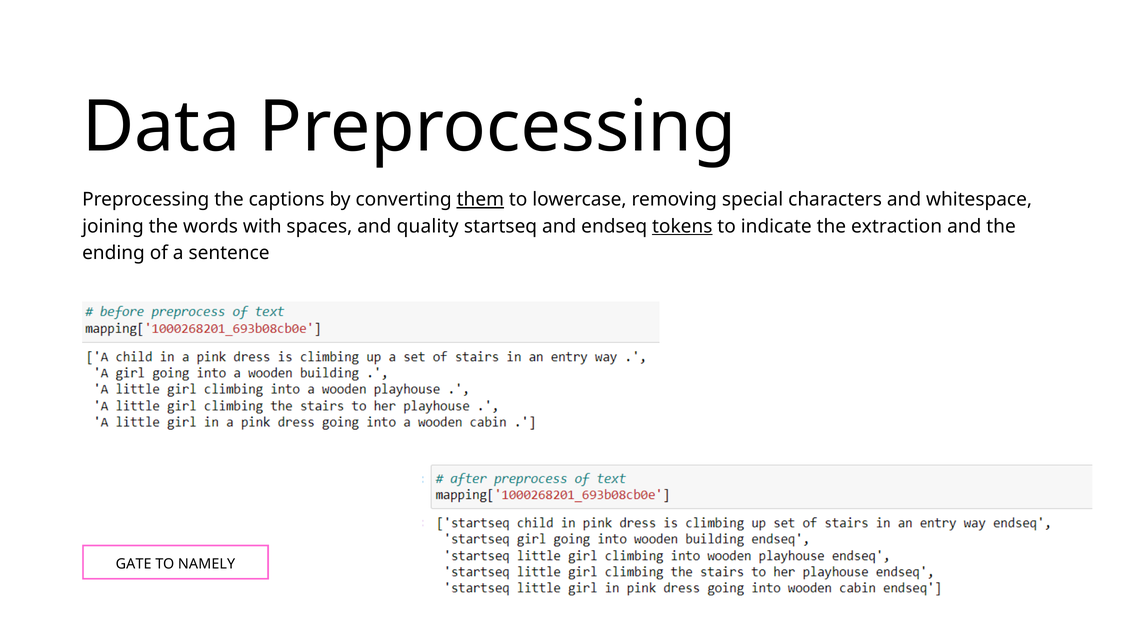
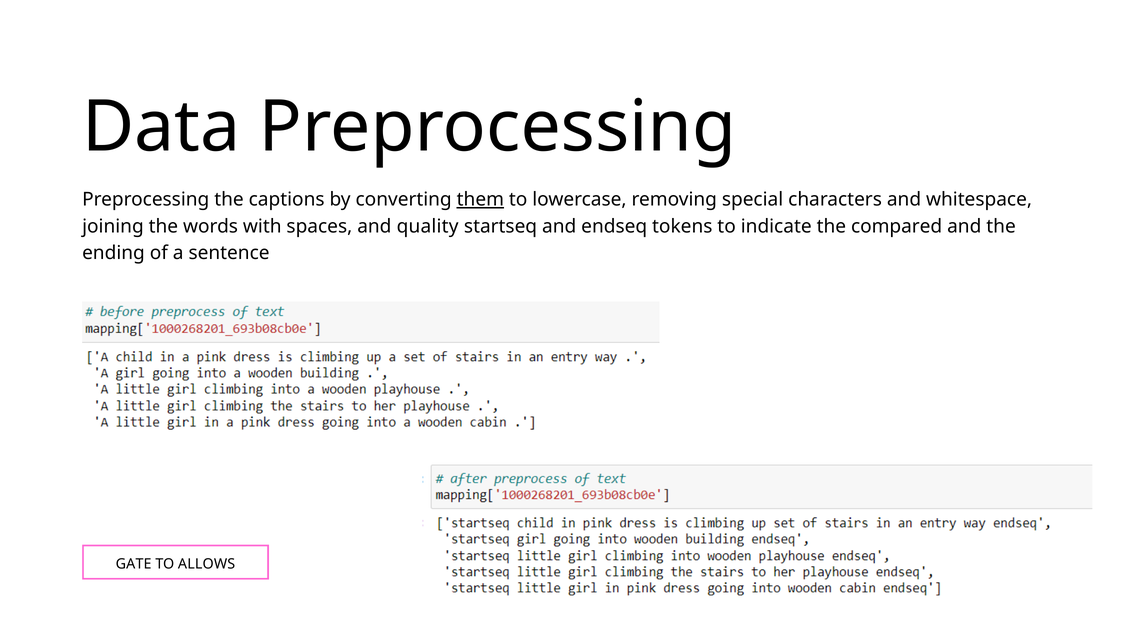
tokens underline: present -> none
extraction: extraction -> compared
NAMELY: NAMELY -> ALLOWS
